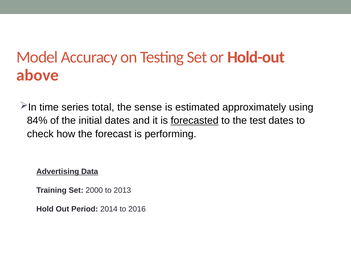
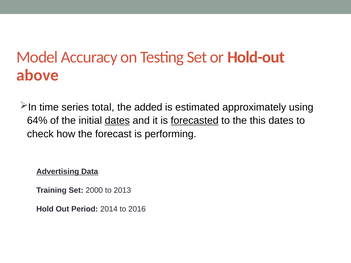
sense: sense -> added
84%: 84% -> 64%
dates at (117, 121) underline: none -> present
test: test -> this
